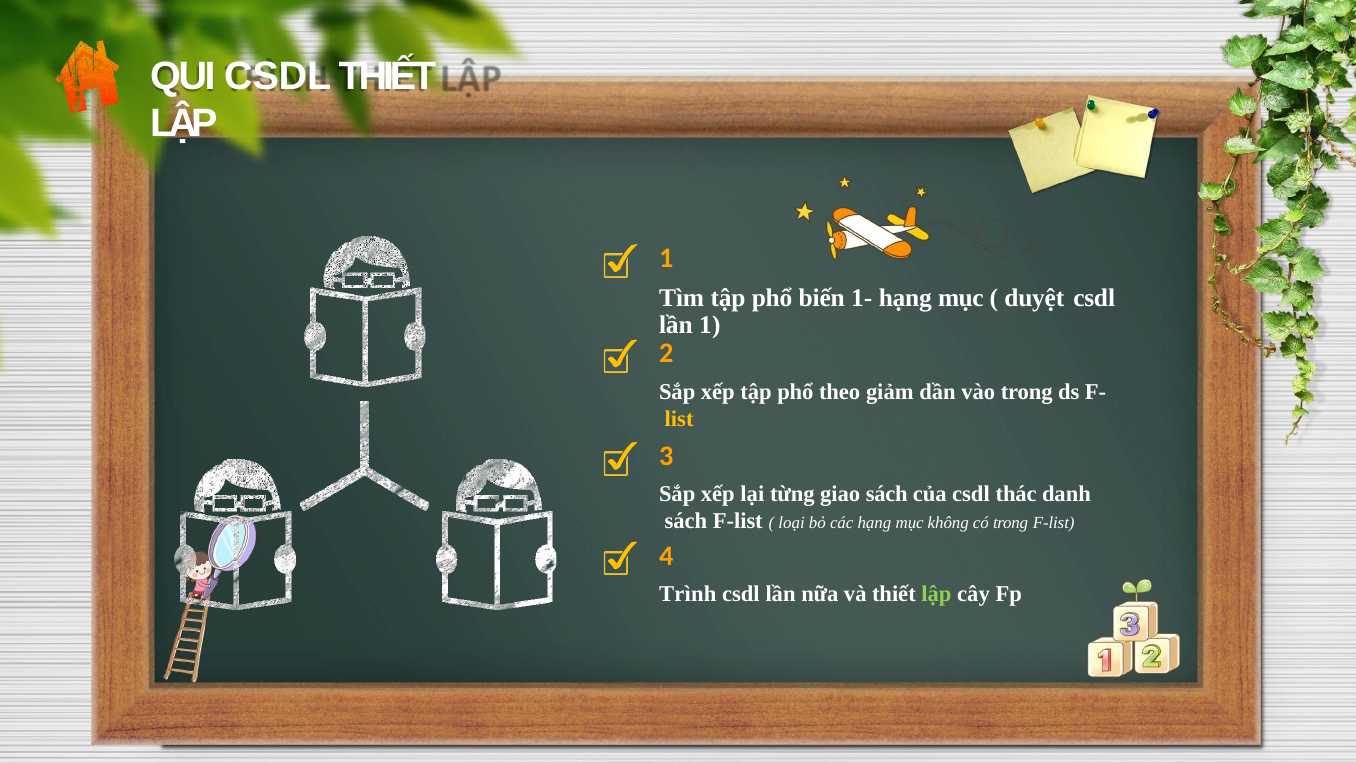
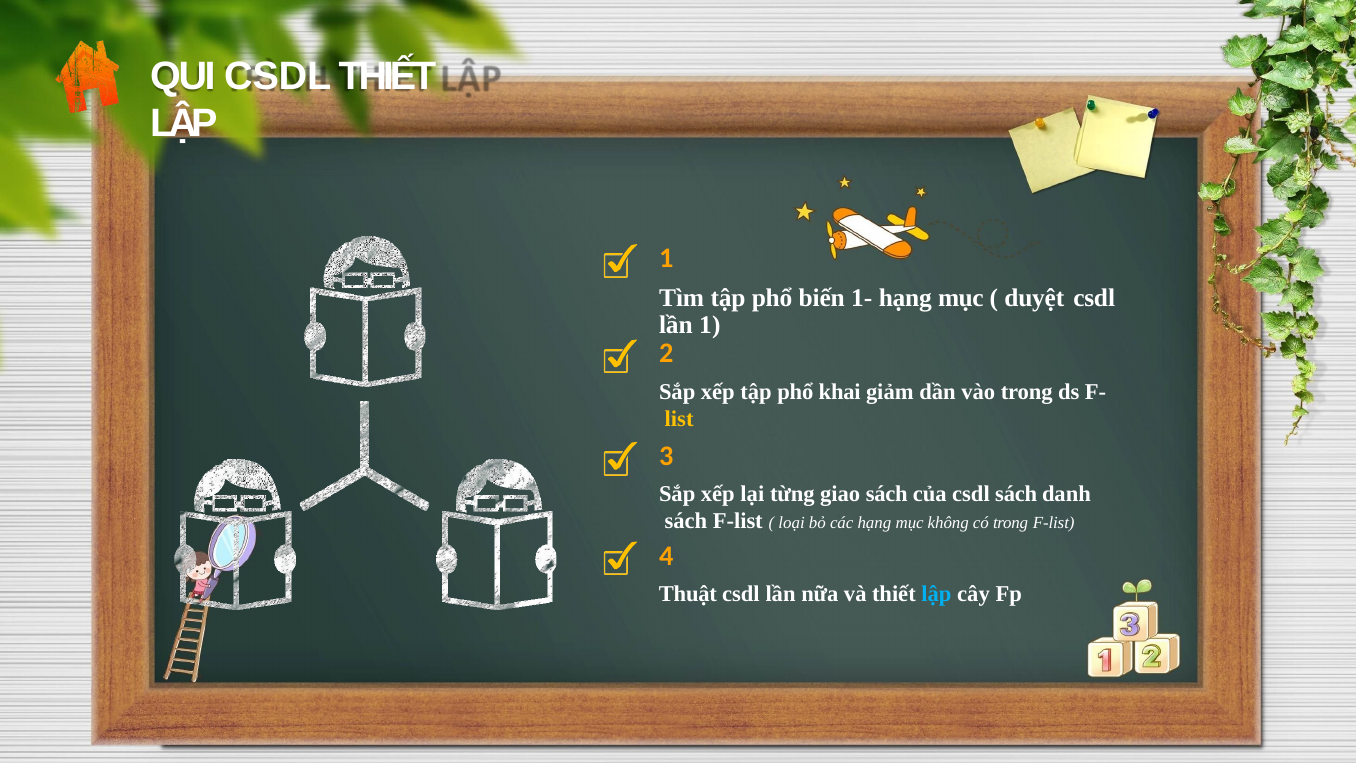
theo: theo -> khai
csdl thác: thác -> sách
Trình: Trình -> Thuật
lập at (936, 593) colour: light green -> light blue
